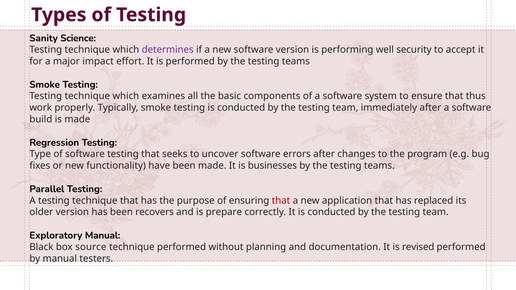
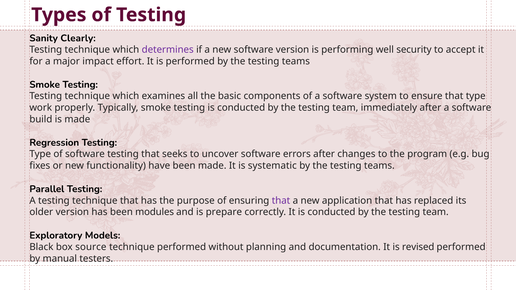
Science: Science -> Clearly
that thus: thus -> type
businesses: businesses -> systematic
that at (281, 201) colour: red -> purple
recovers: recovers -> modules
Exploratory Manual: Manual -> Models
